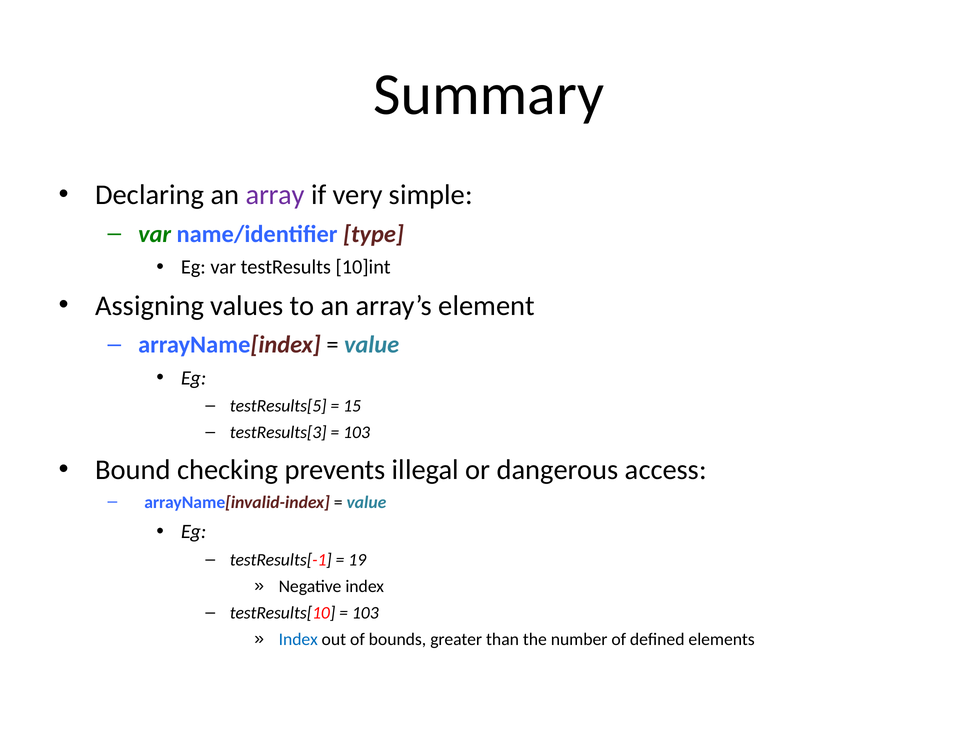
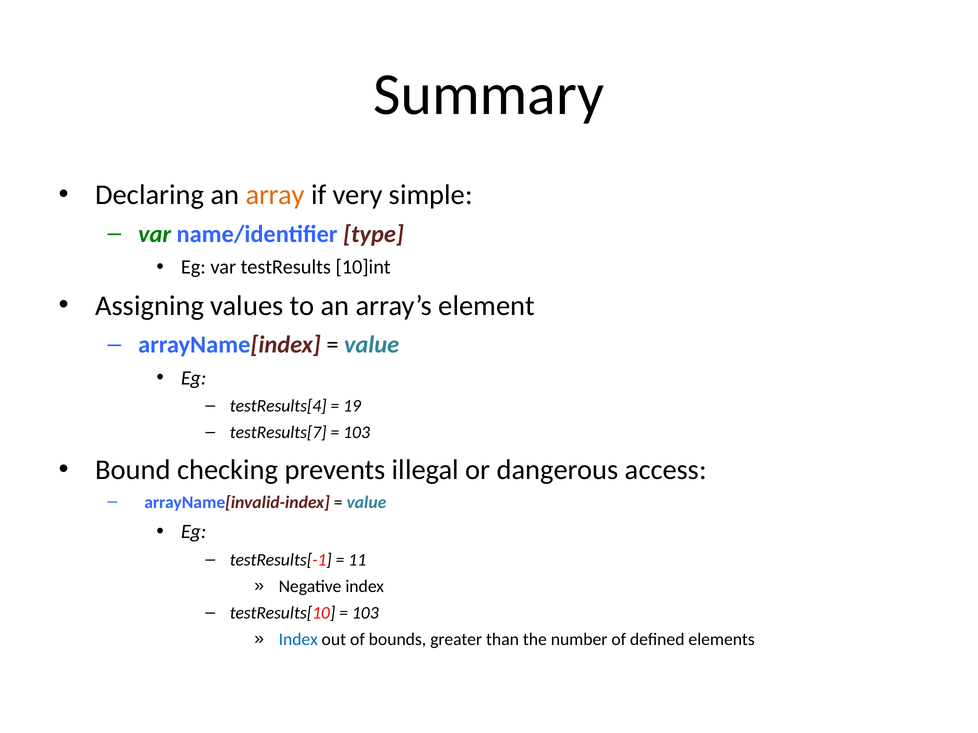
array colour: purple -> orange
testResults[5: testResults[5 -> testResults[4
15: 15 -> 19
testResults[3: testResults[3 -> testResults[7
19: 19 -> 11
